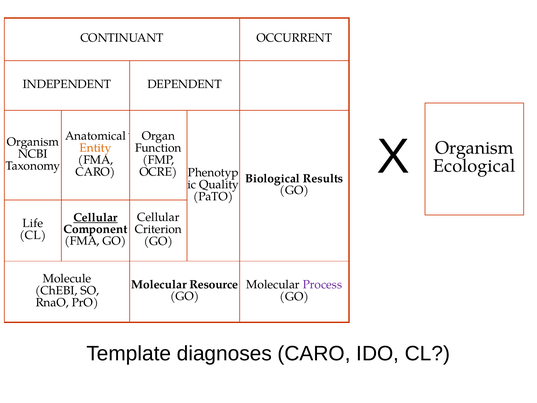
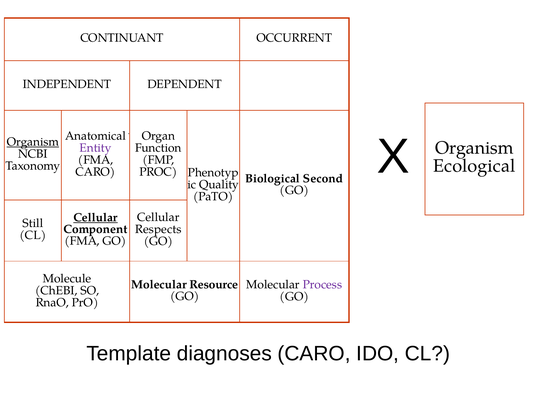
Organism at (33, 142) underline: none -> present
Entity colour: orange -> purple
OCRE: OCRE -> PROC
Results: Results -> Second
Life: Life -> Still
Criterion: Criterion -> Respects
